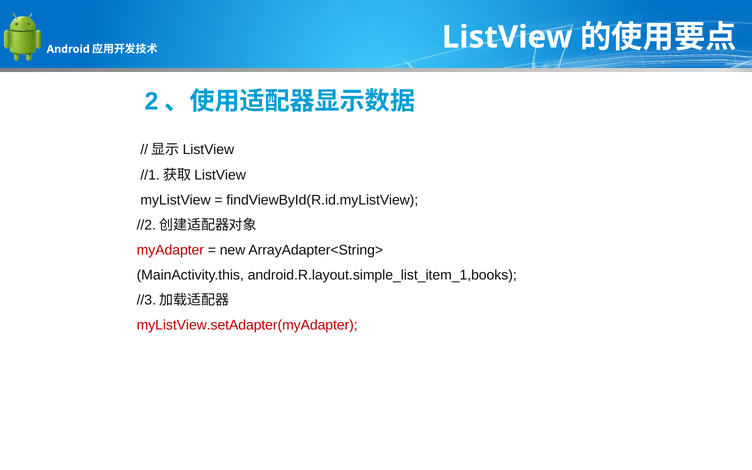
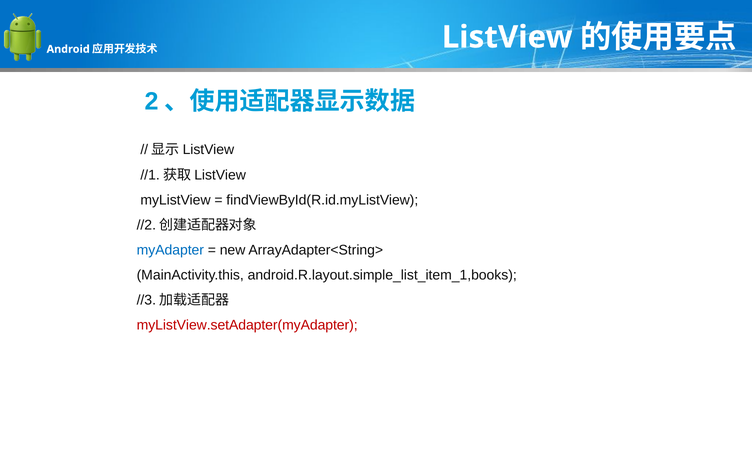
myAdapter colour: red -> blue
